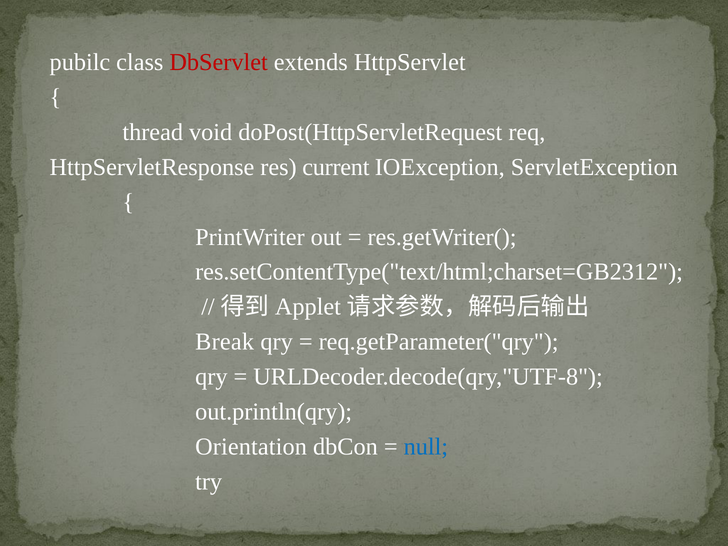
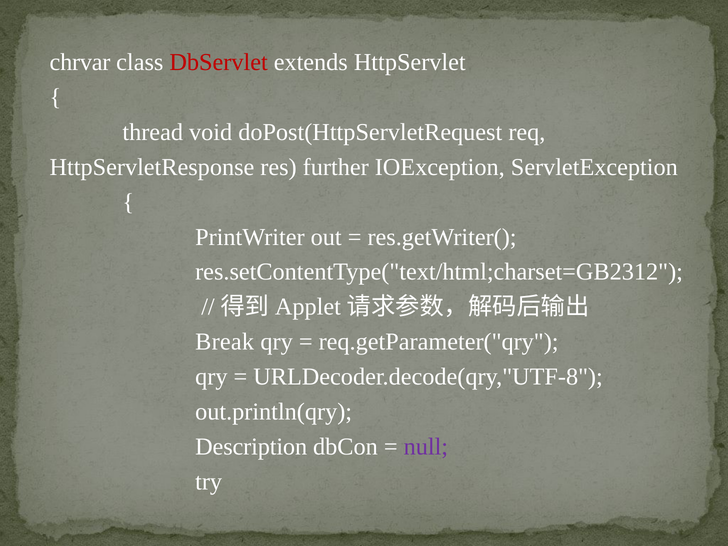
pubilc: pubilc -> chrvar
current: current -> further
Orientation: Orientation -> Description
null colour: blue -> purple
